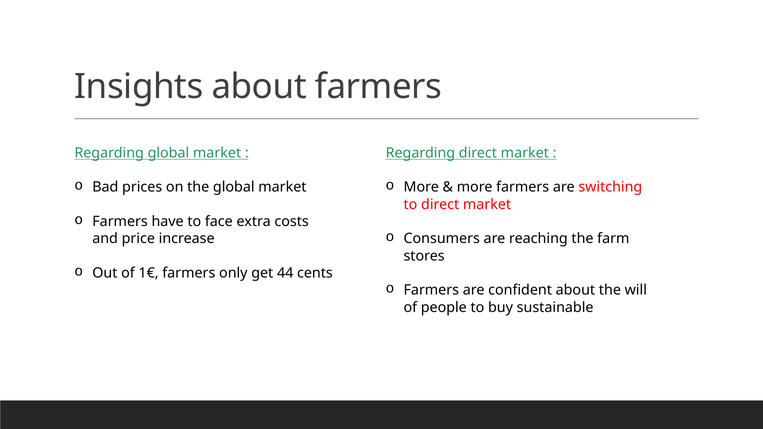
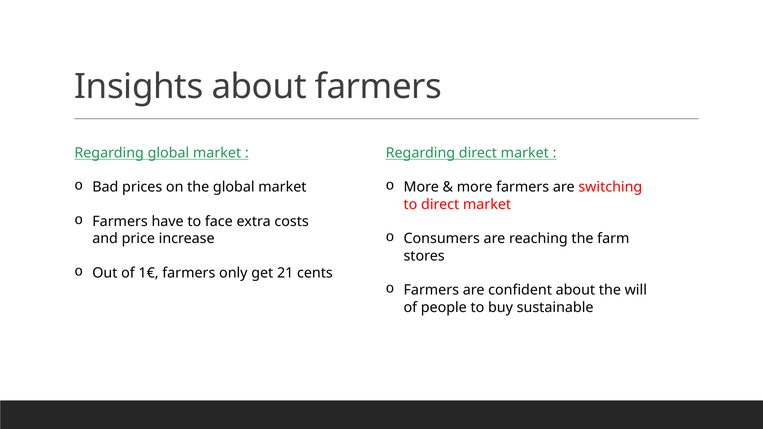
44: 44 -> 21
